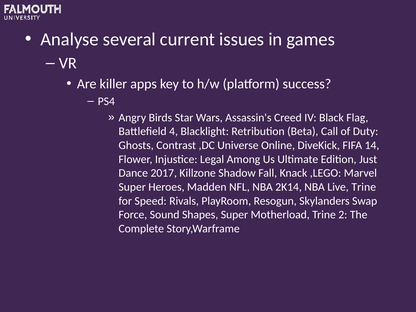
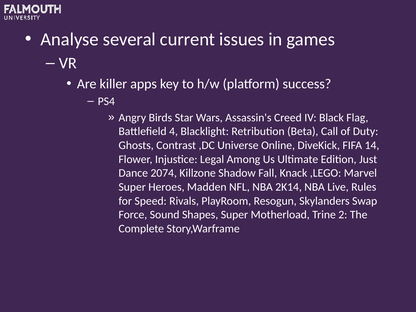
2017: 2017 -> 2074
Live Trine: Trine -> Rules
